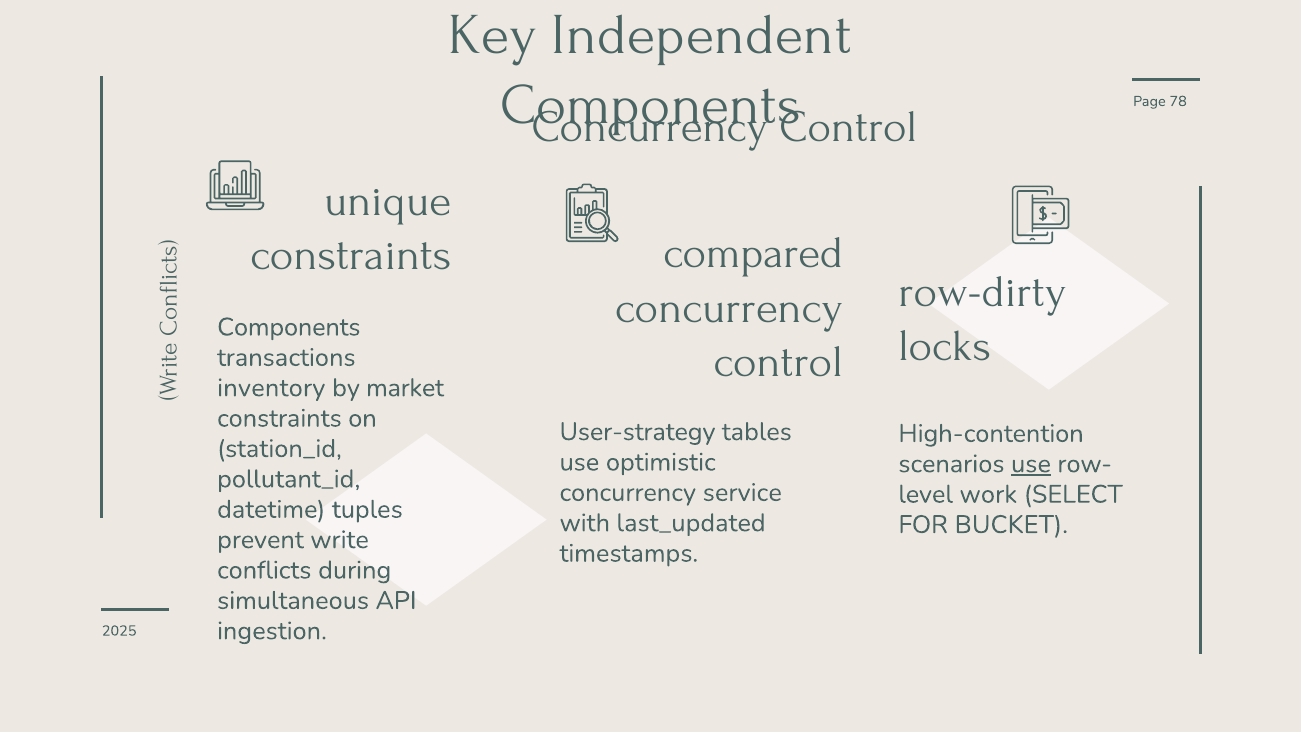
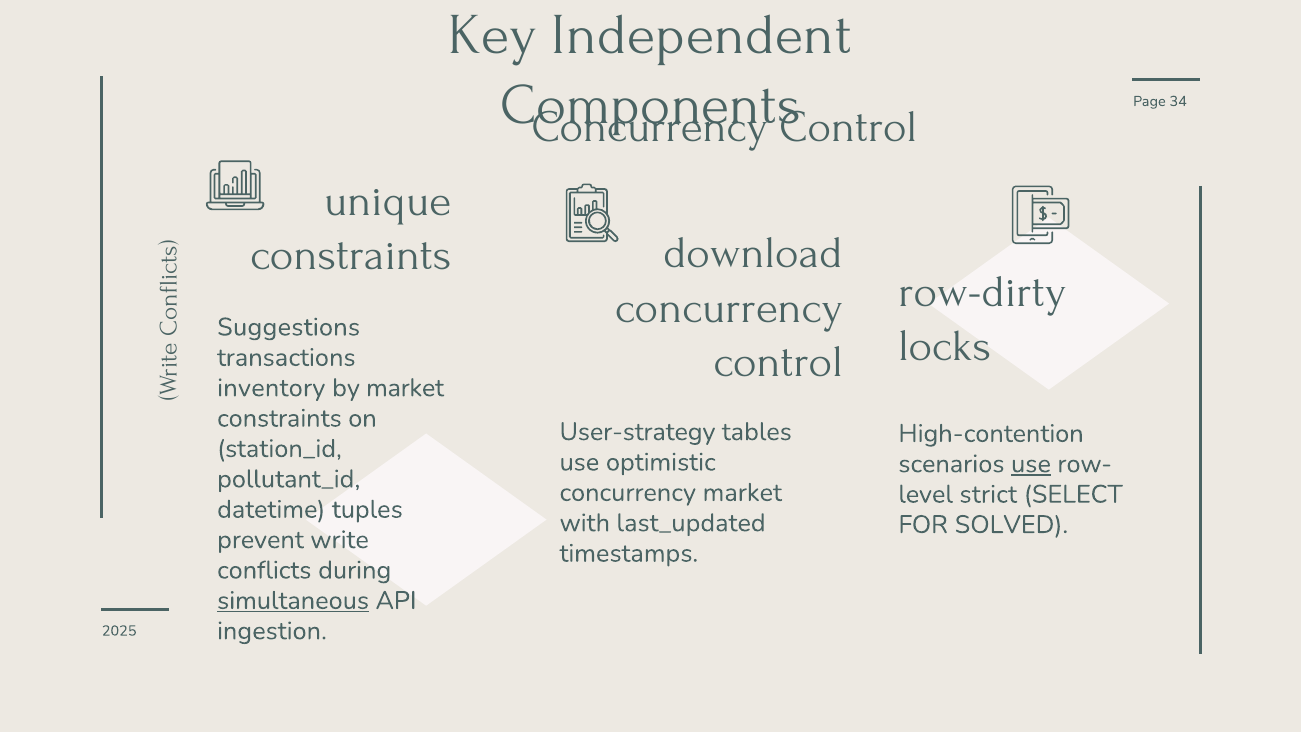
78: 78 -> 34
compared: compared -> download
Components at (289, 327): Components -> Suggestions
concurrency service: service -> market
work: work -> strict
BUCKET: BUCKET -> SOLVED
simultaneous underline: none -> present
